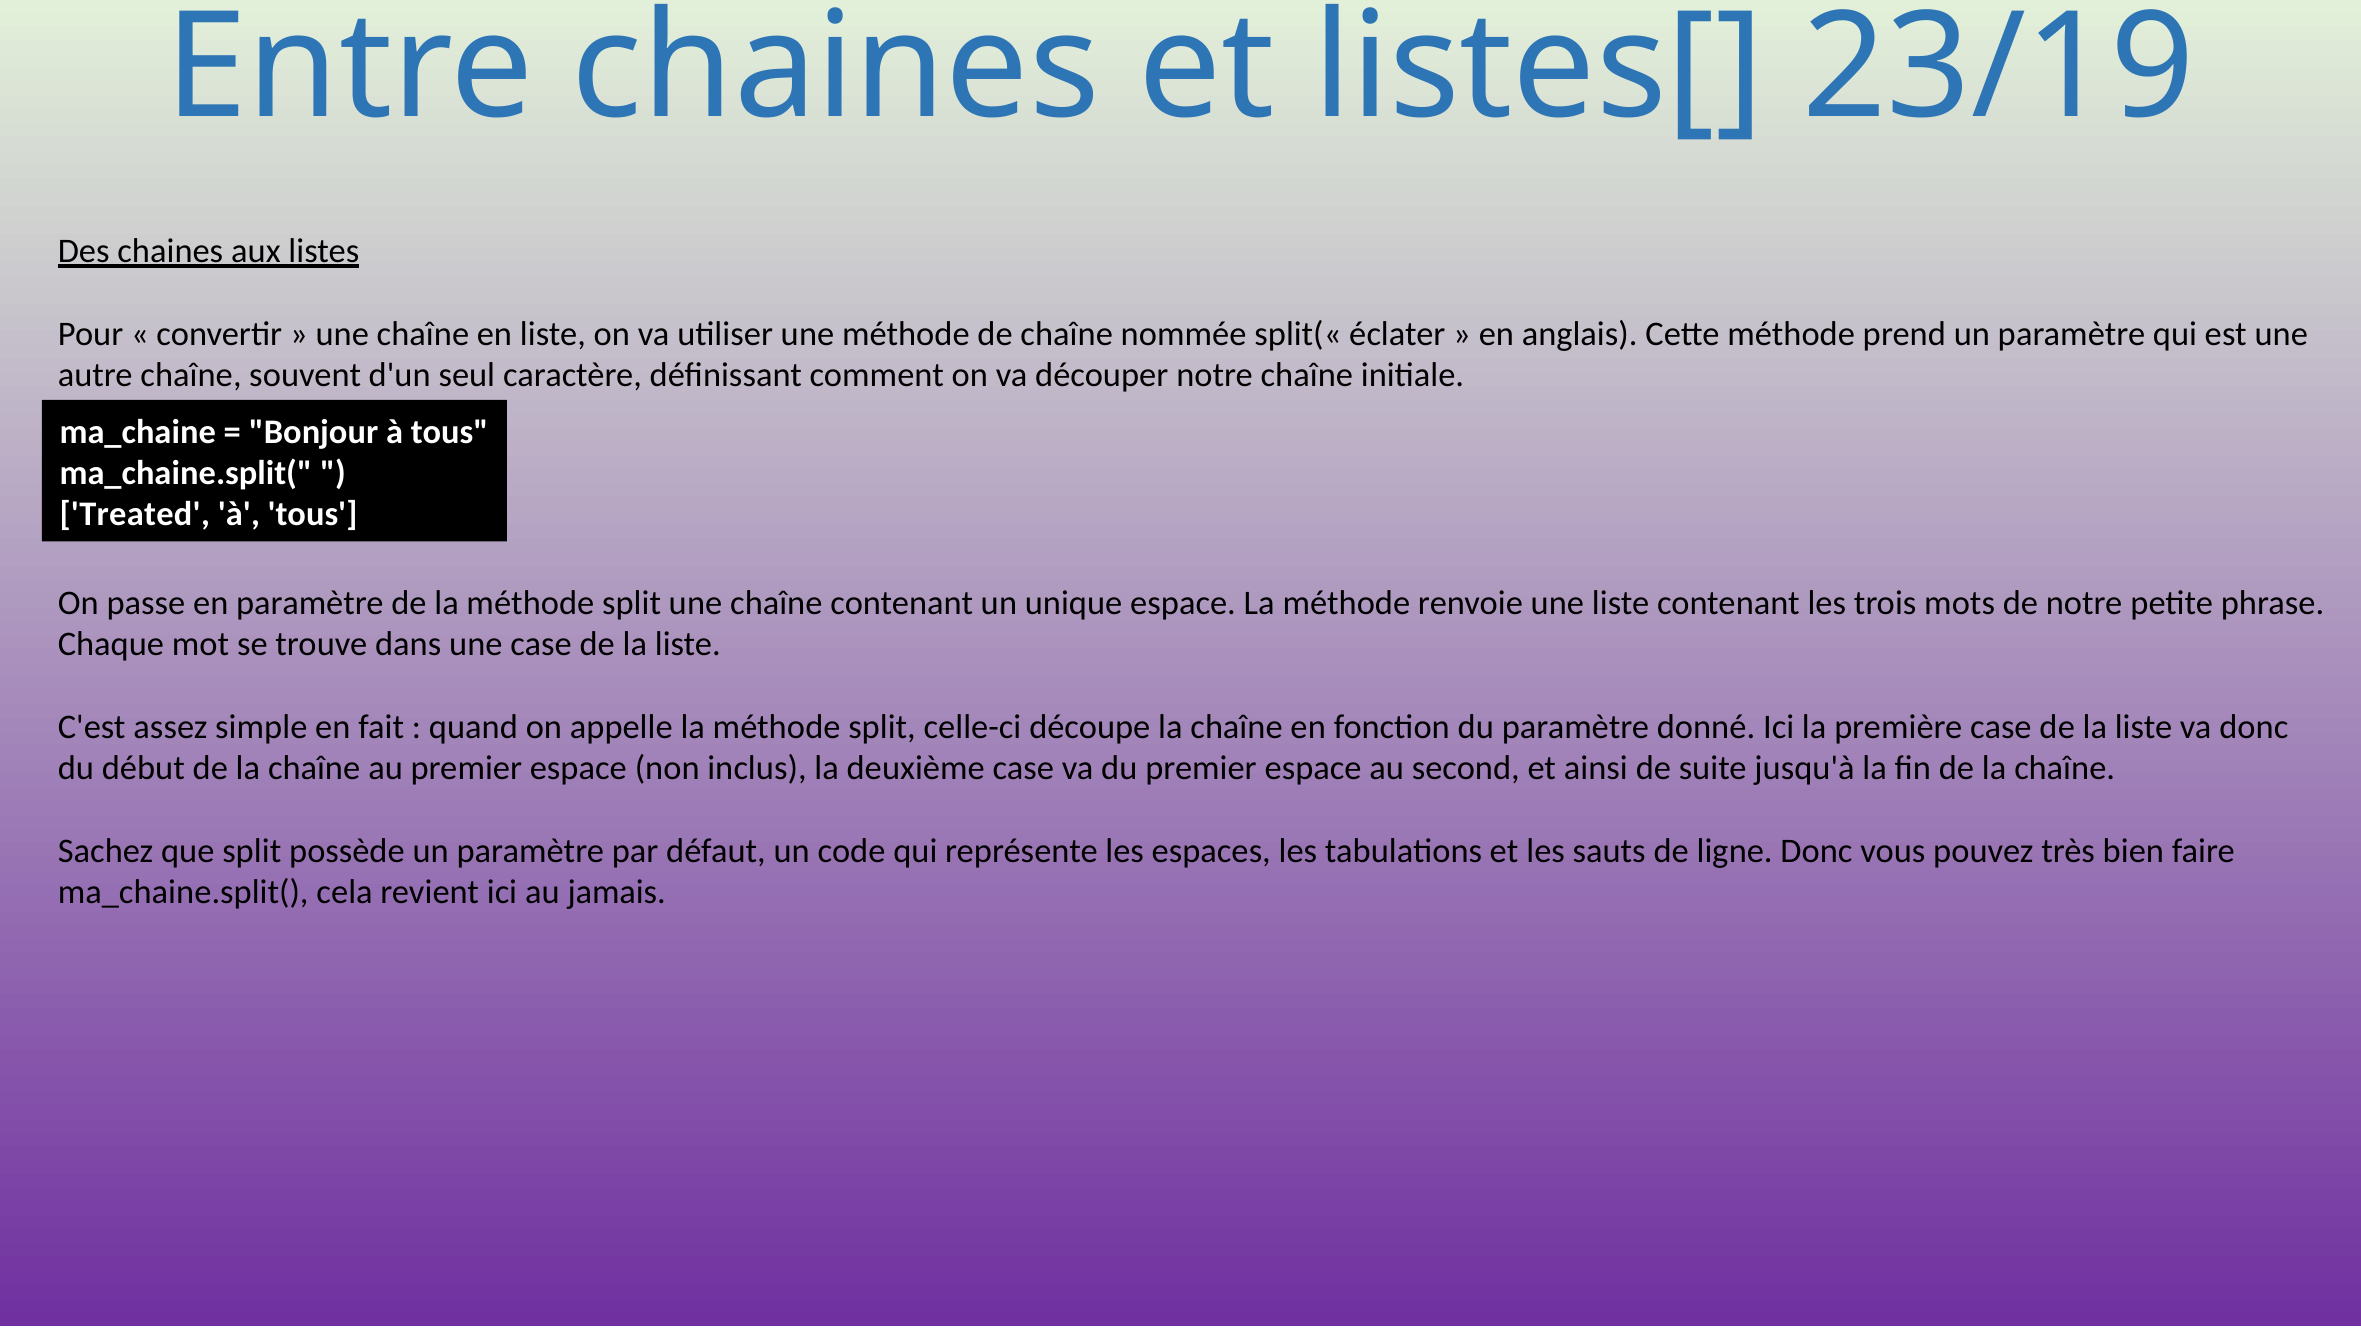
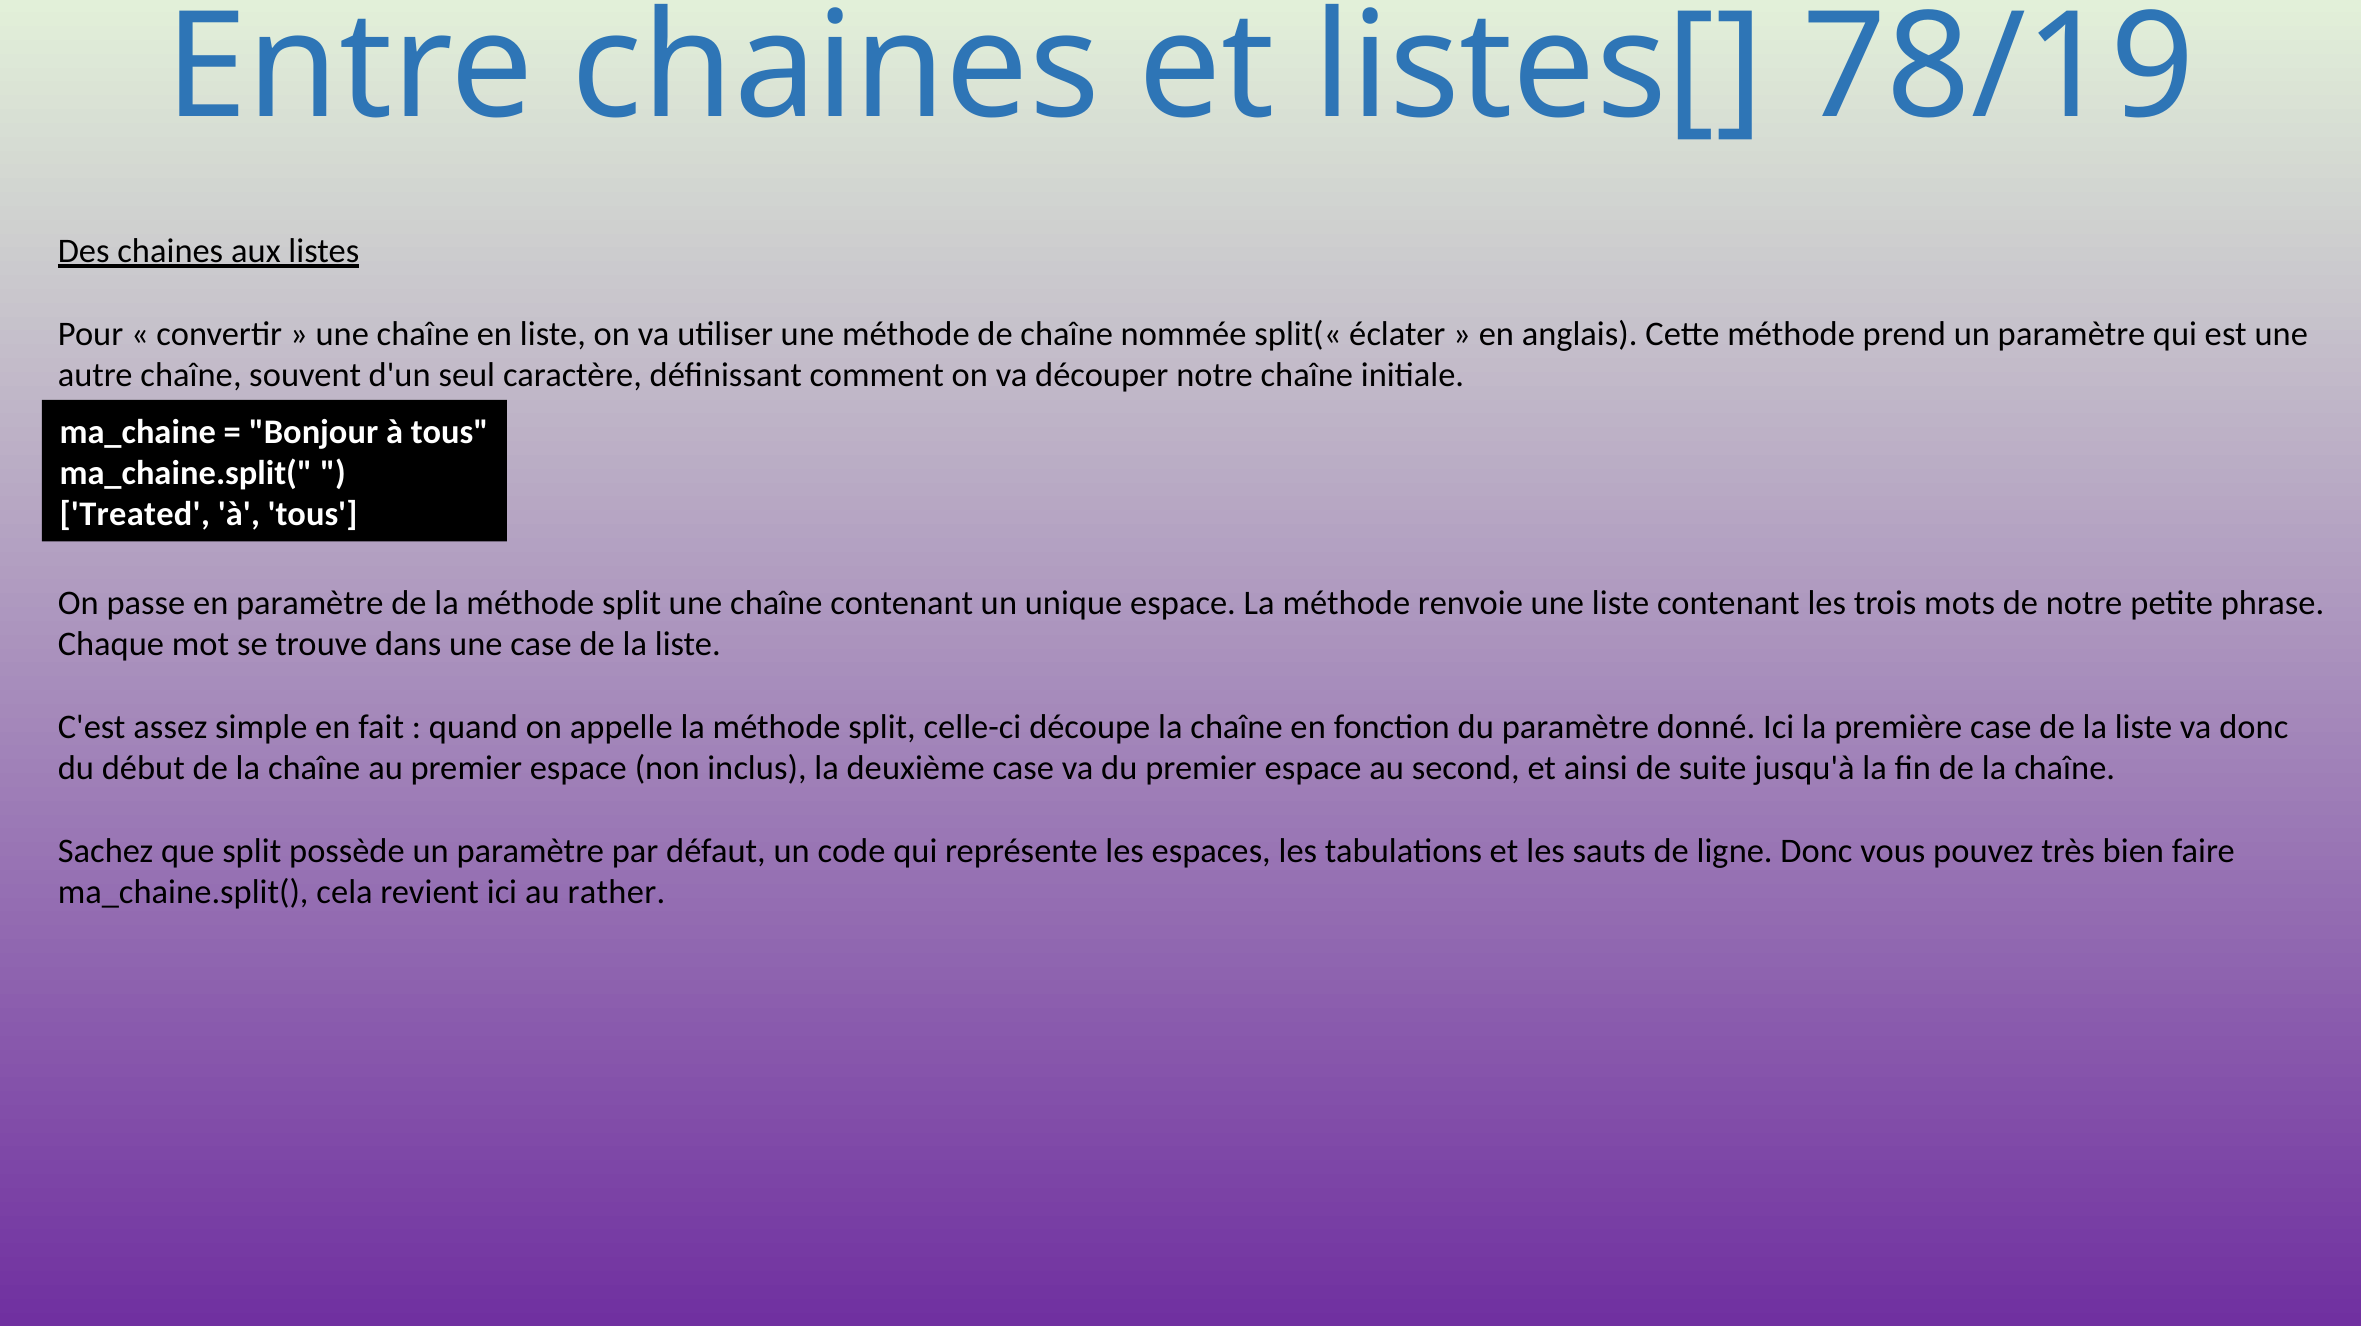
23/19: 23/19 -> 78/19
jamais: jamais -> rather
